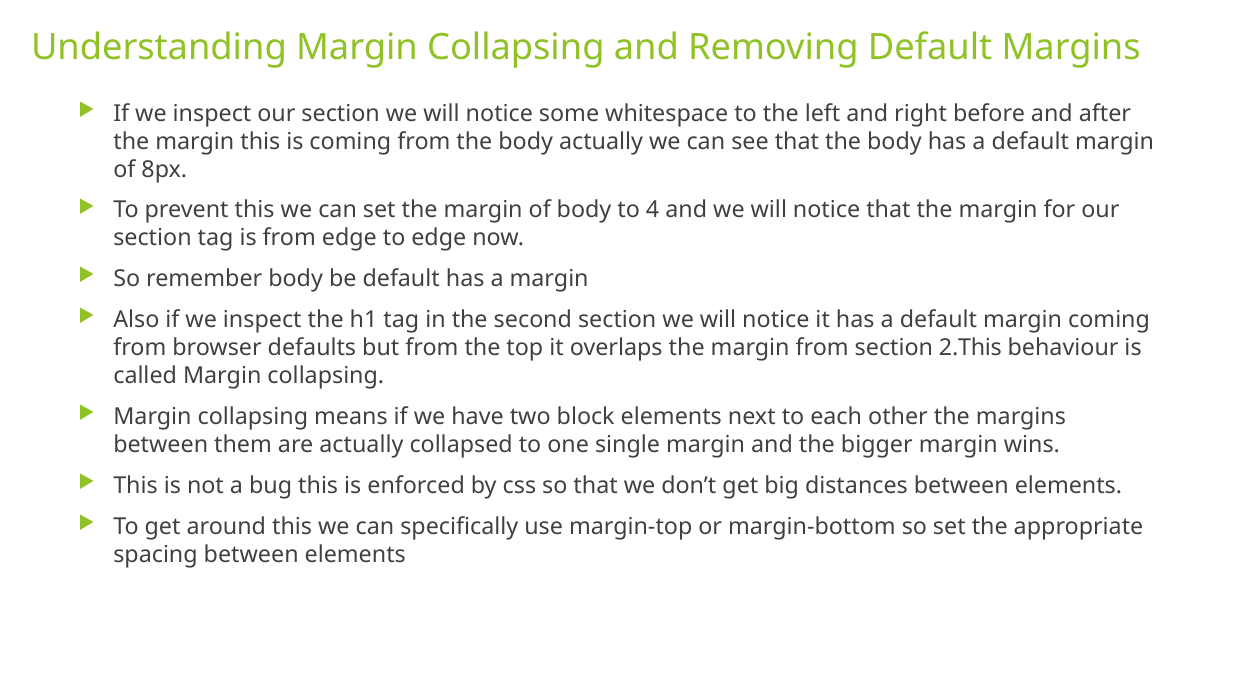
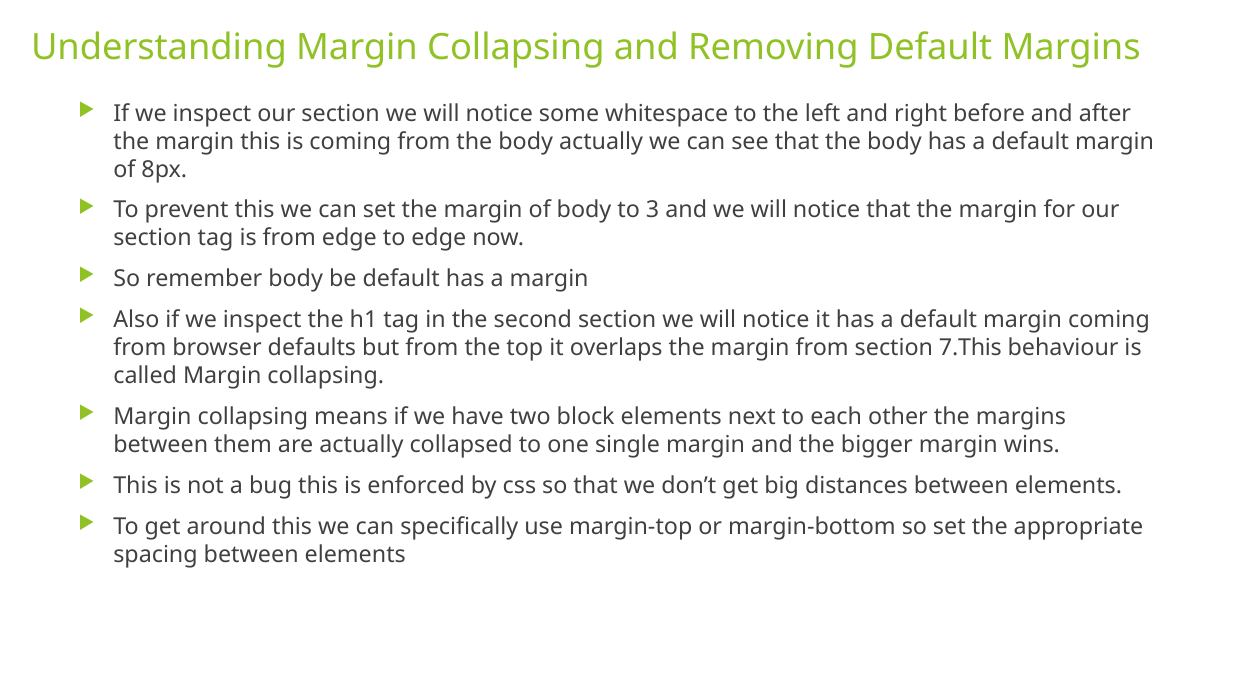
4: 4 -> 3
2.This: 2.This -> 7.This
